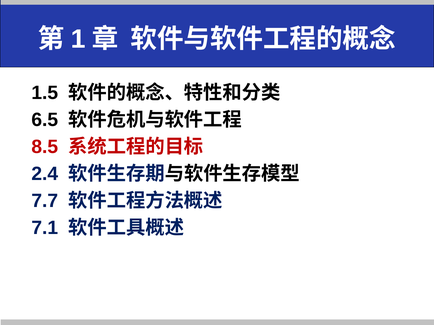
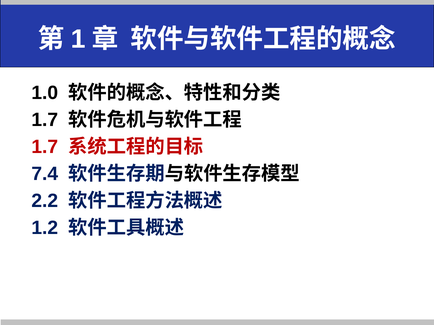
1.5: 1.5 -> 1.0
6.5 at (45, 120): 6.5 -> 1.7
8.5 at (45, 147): 8.5 -> 1.7
2.4: 2.4 -> 7.4
7.7: 7.7 -> 2.2
7.1: 7.1 -> 1.2
